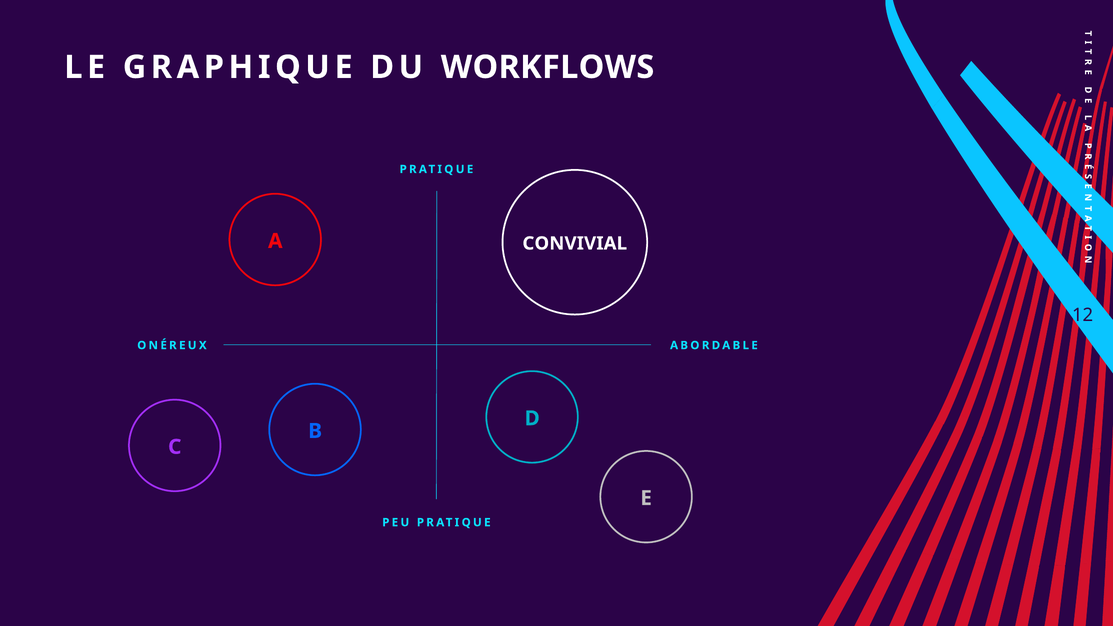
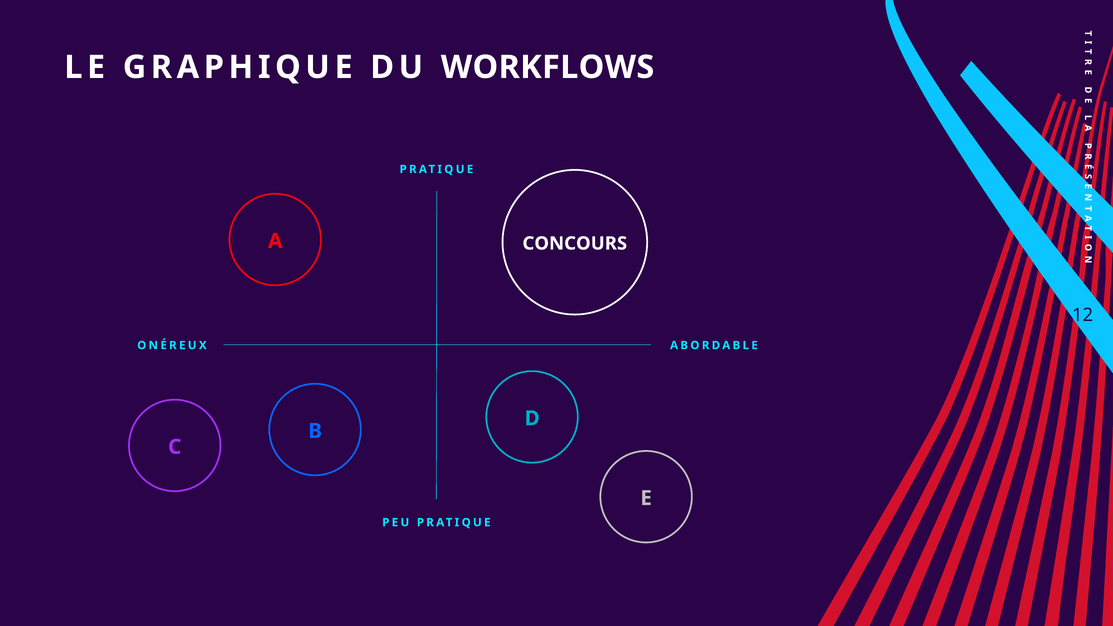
CONVIVIAL: CONVIVIAL -> CONCOURS
